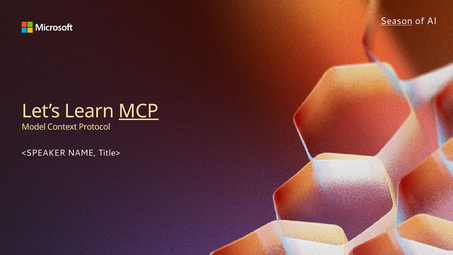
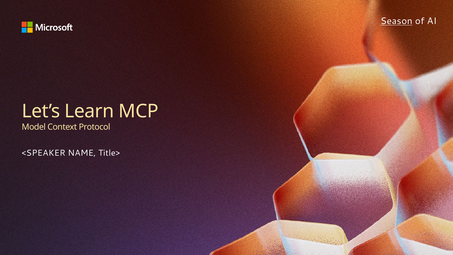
MCP underline: present -> none
